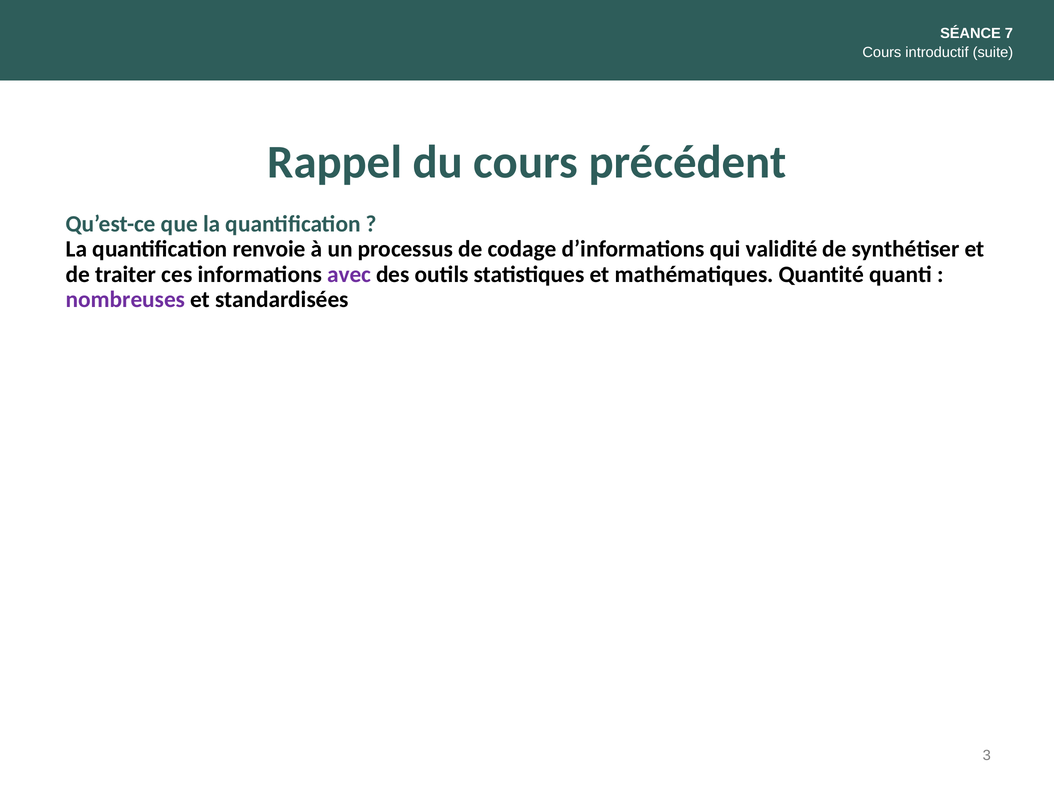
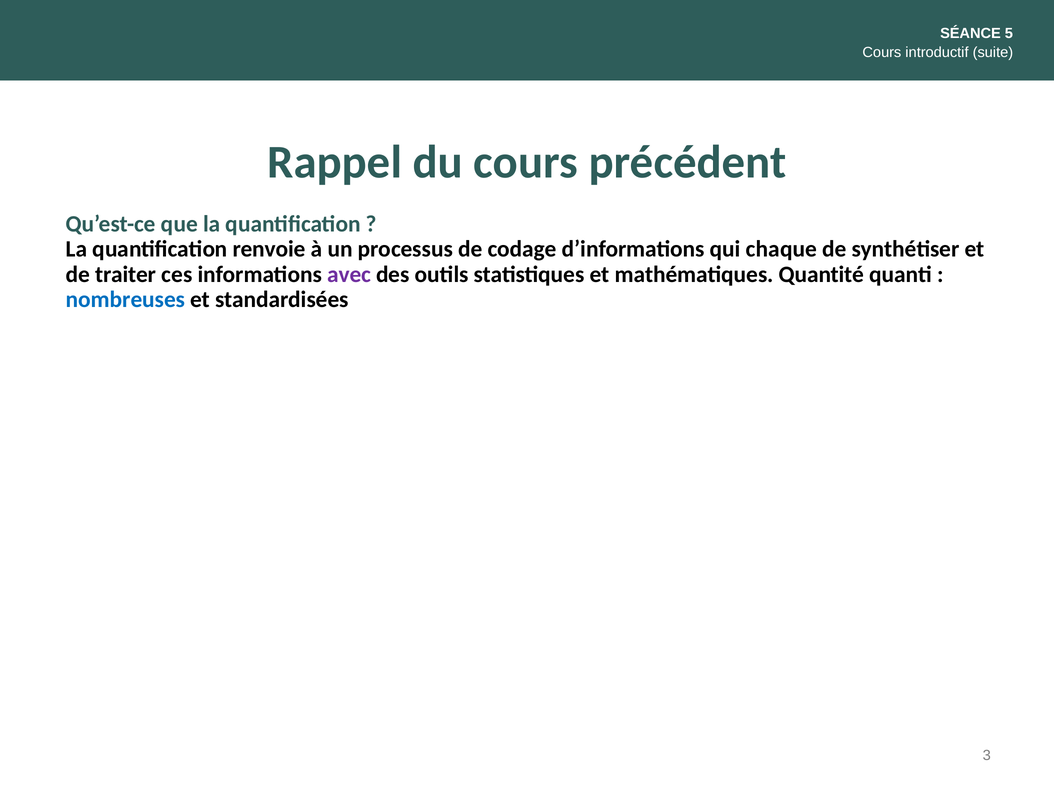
7: 7 -> 5
validité: validité -> chaque
nombreuses colour: purple -> blue
